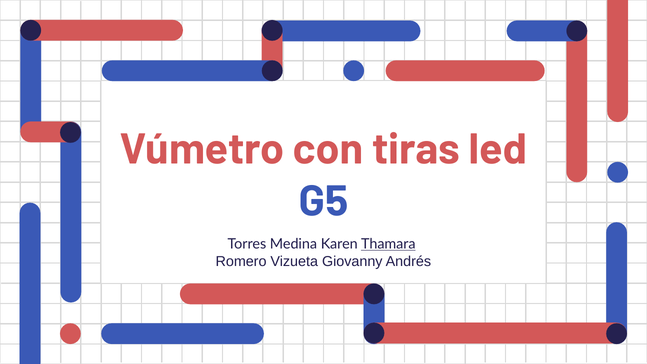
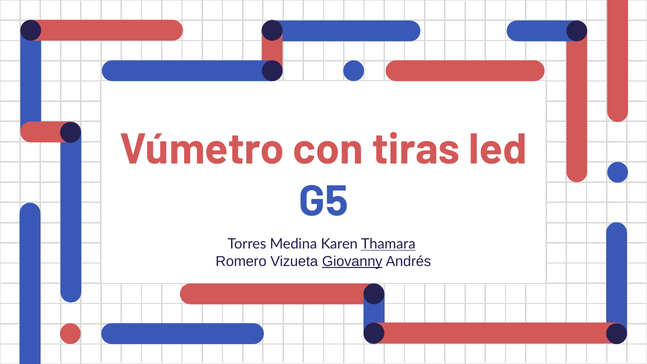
Giovanny underline: none -> present
